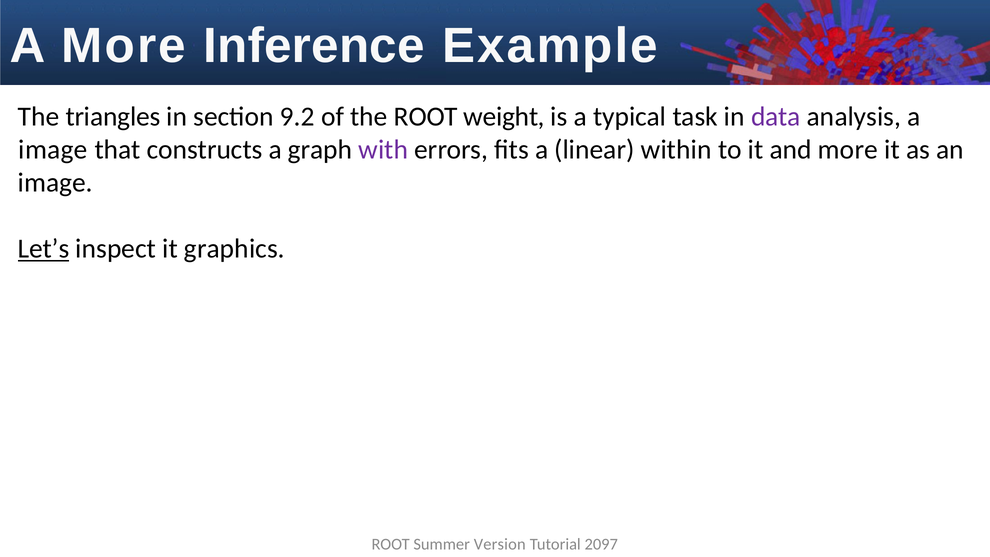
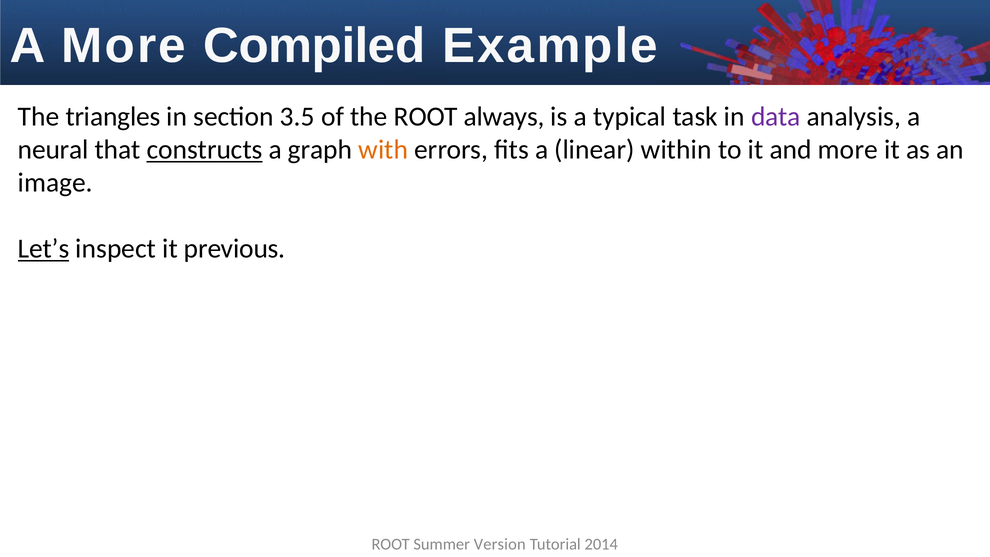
Inference: Inference -> Compiled
9.2: 9.2 -> 3.5
weight: weight -> always
image at (53, 150): image -> neural
constructs underline: none -> present
with colour: purple -> orange
graphics: graphics -> previous
2097: 2097 -> 2014
